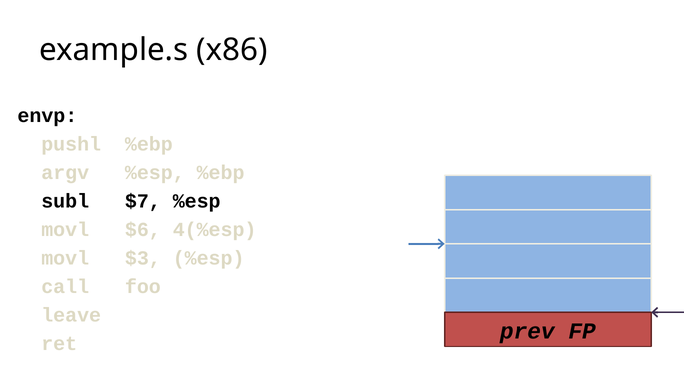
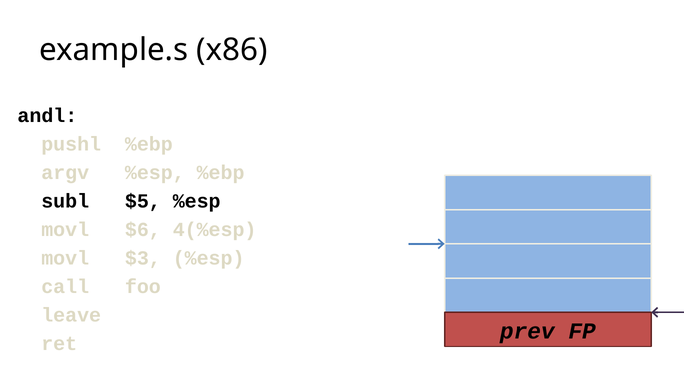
envp: envp -> andl
$7: $7 -> $5
